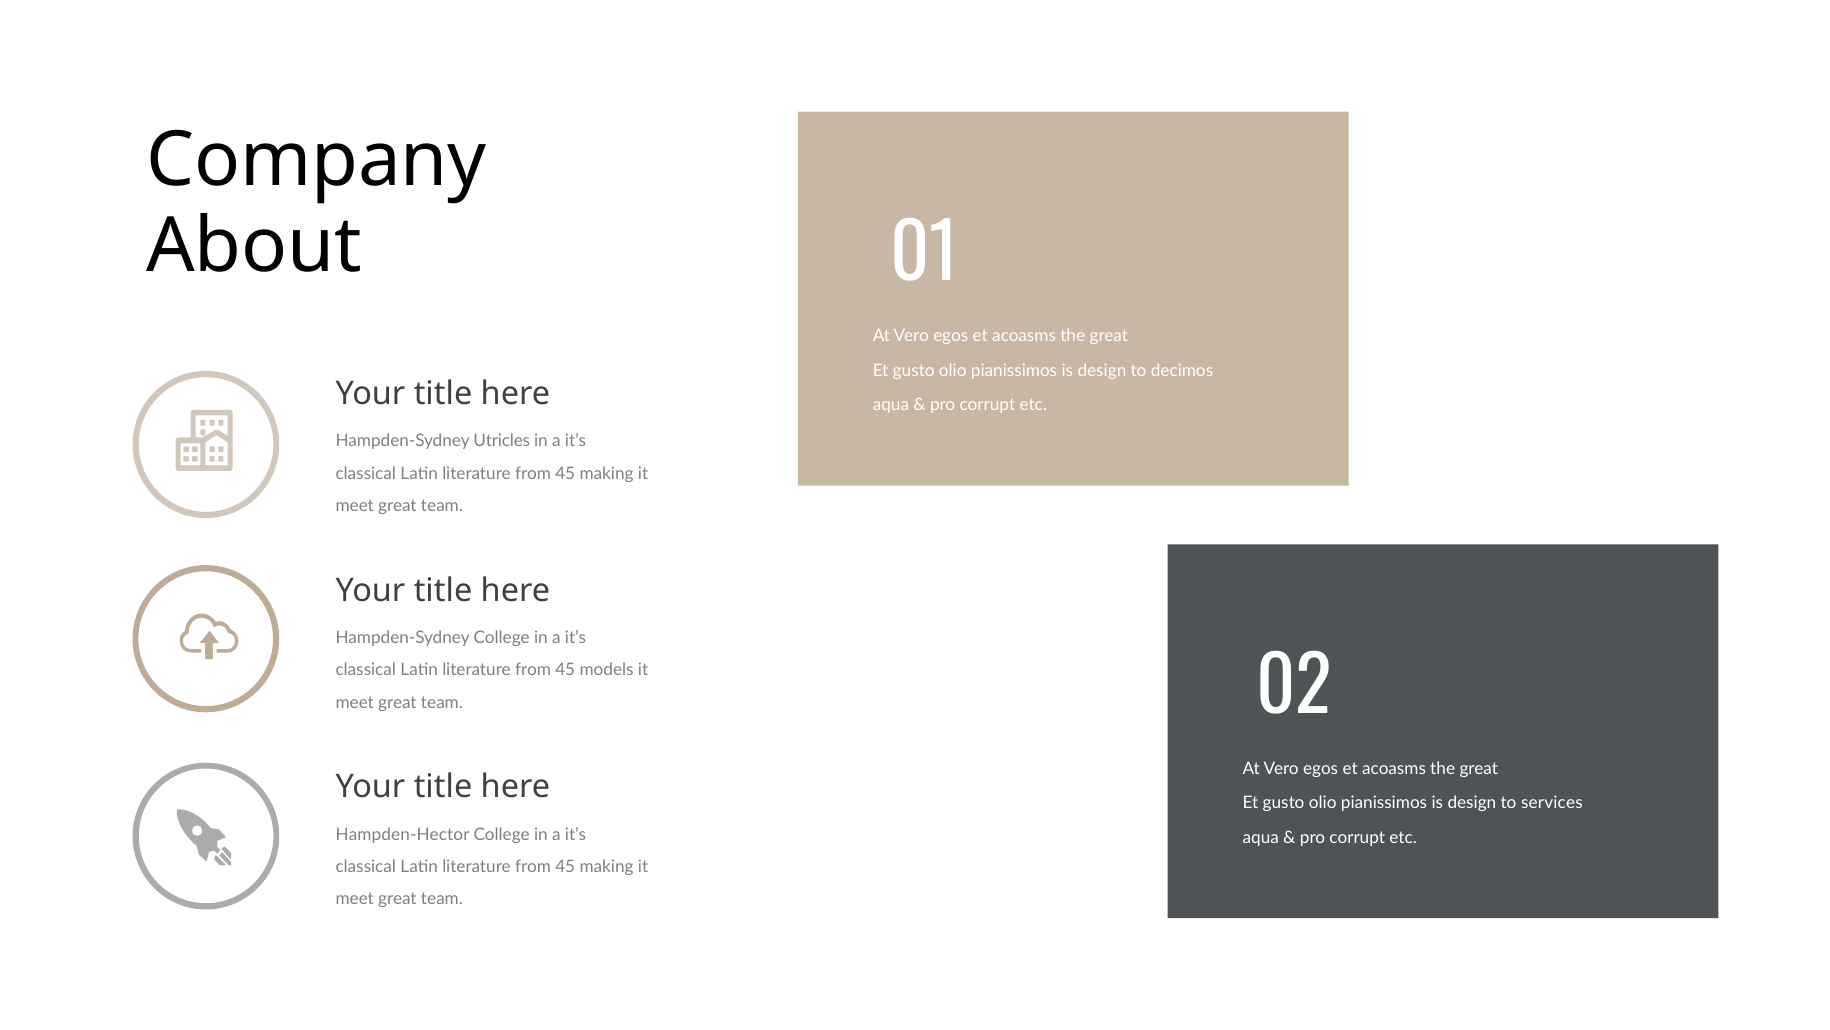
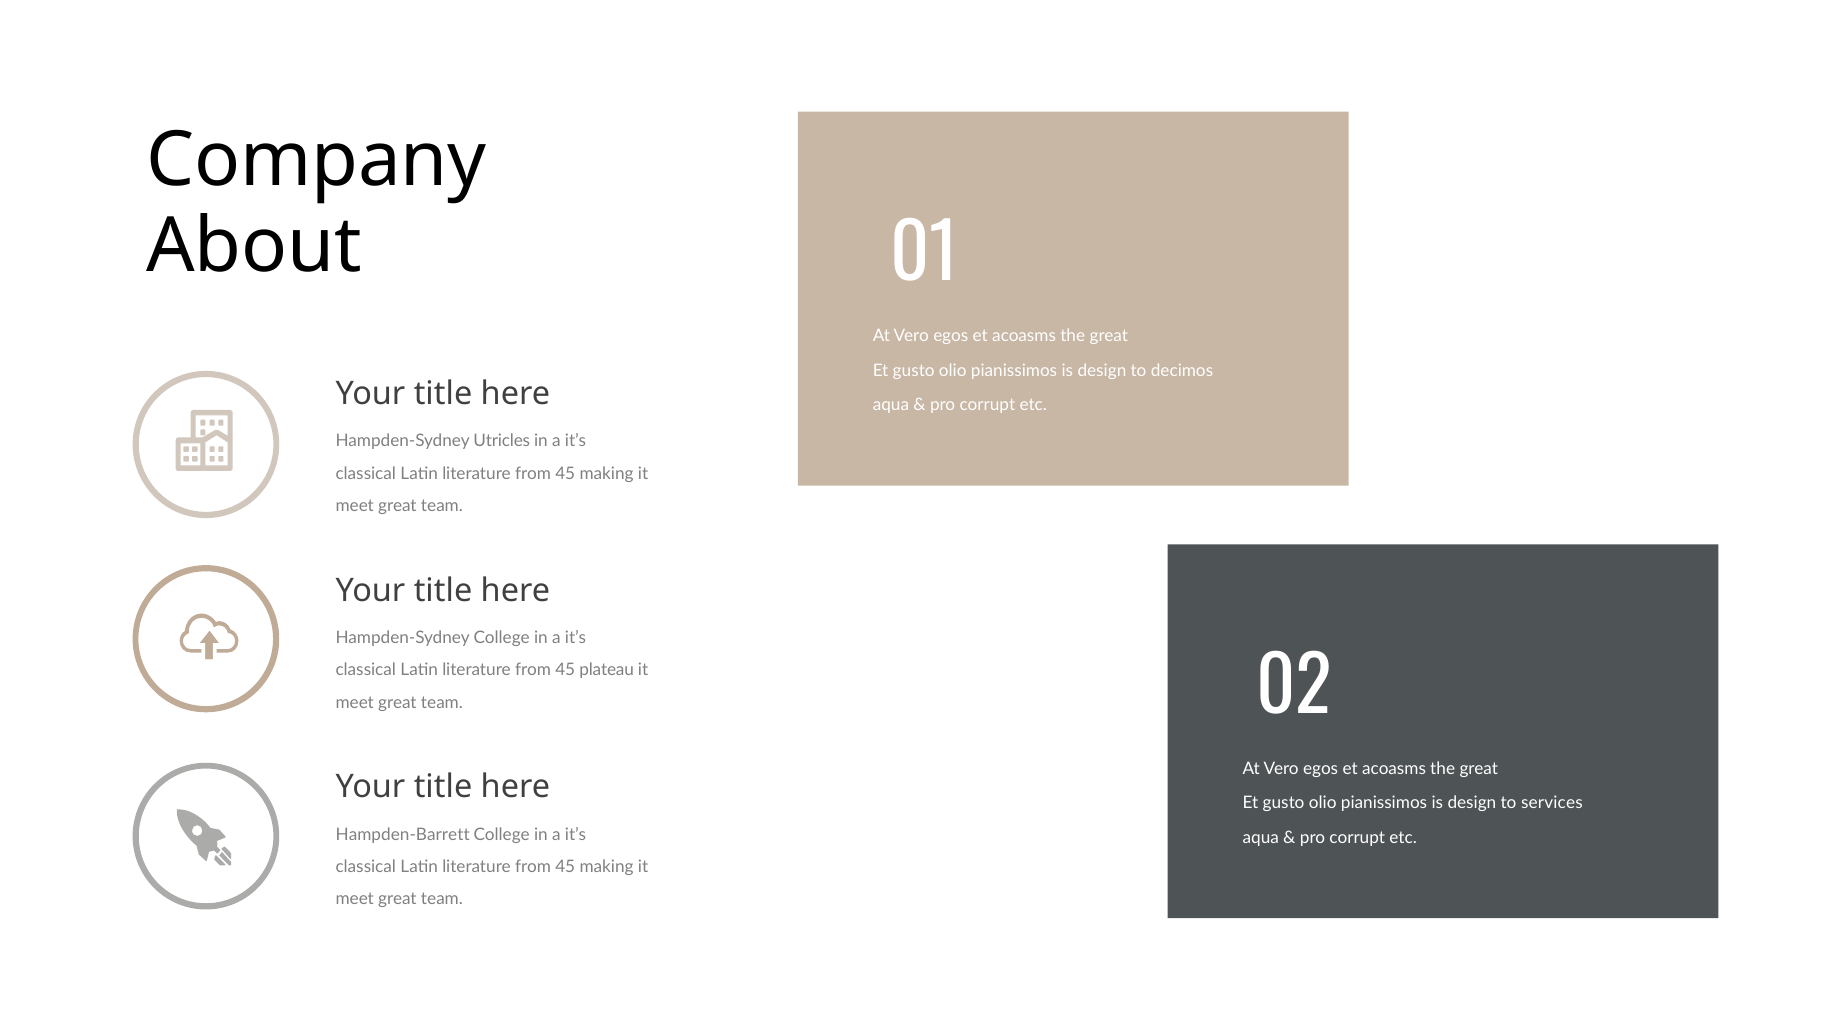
models: models -> plateau
Hampden-Hector: Hampden-Hector -> Hampden-Barrett
